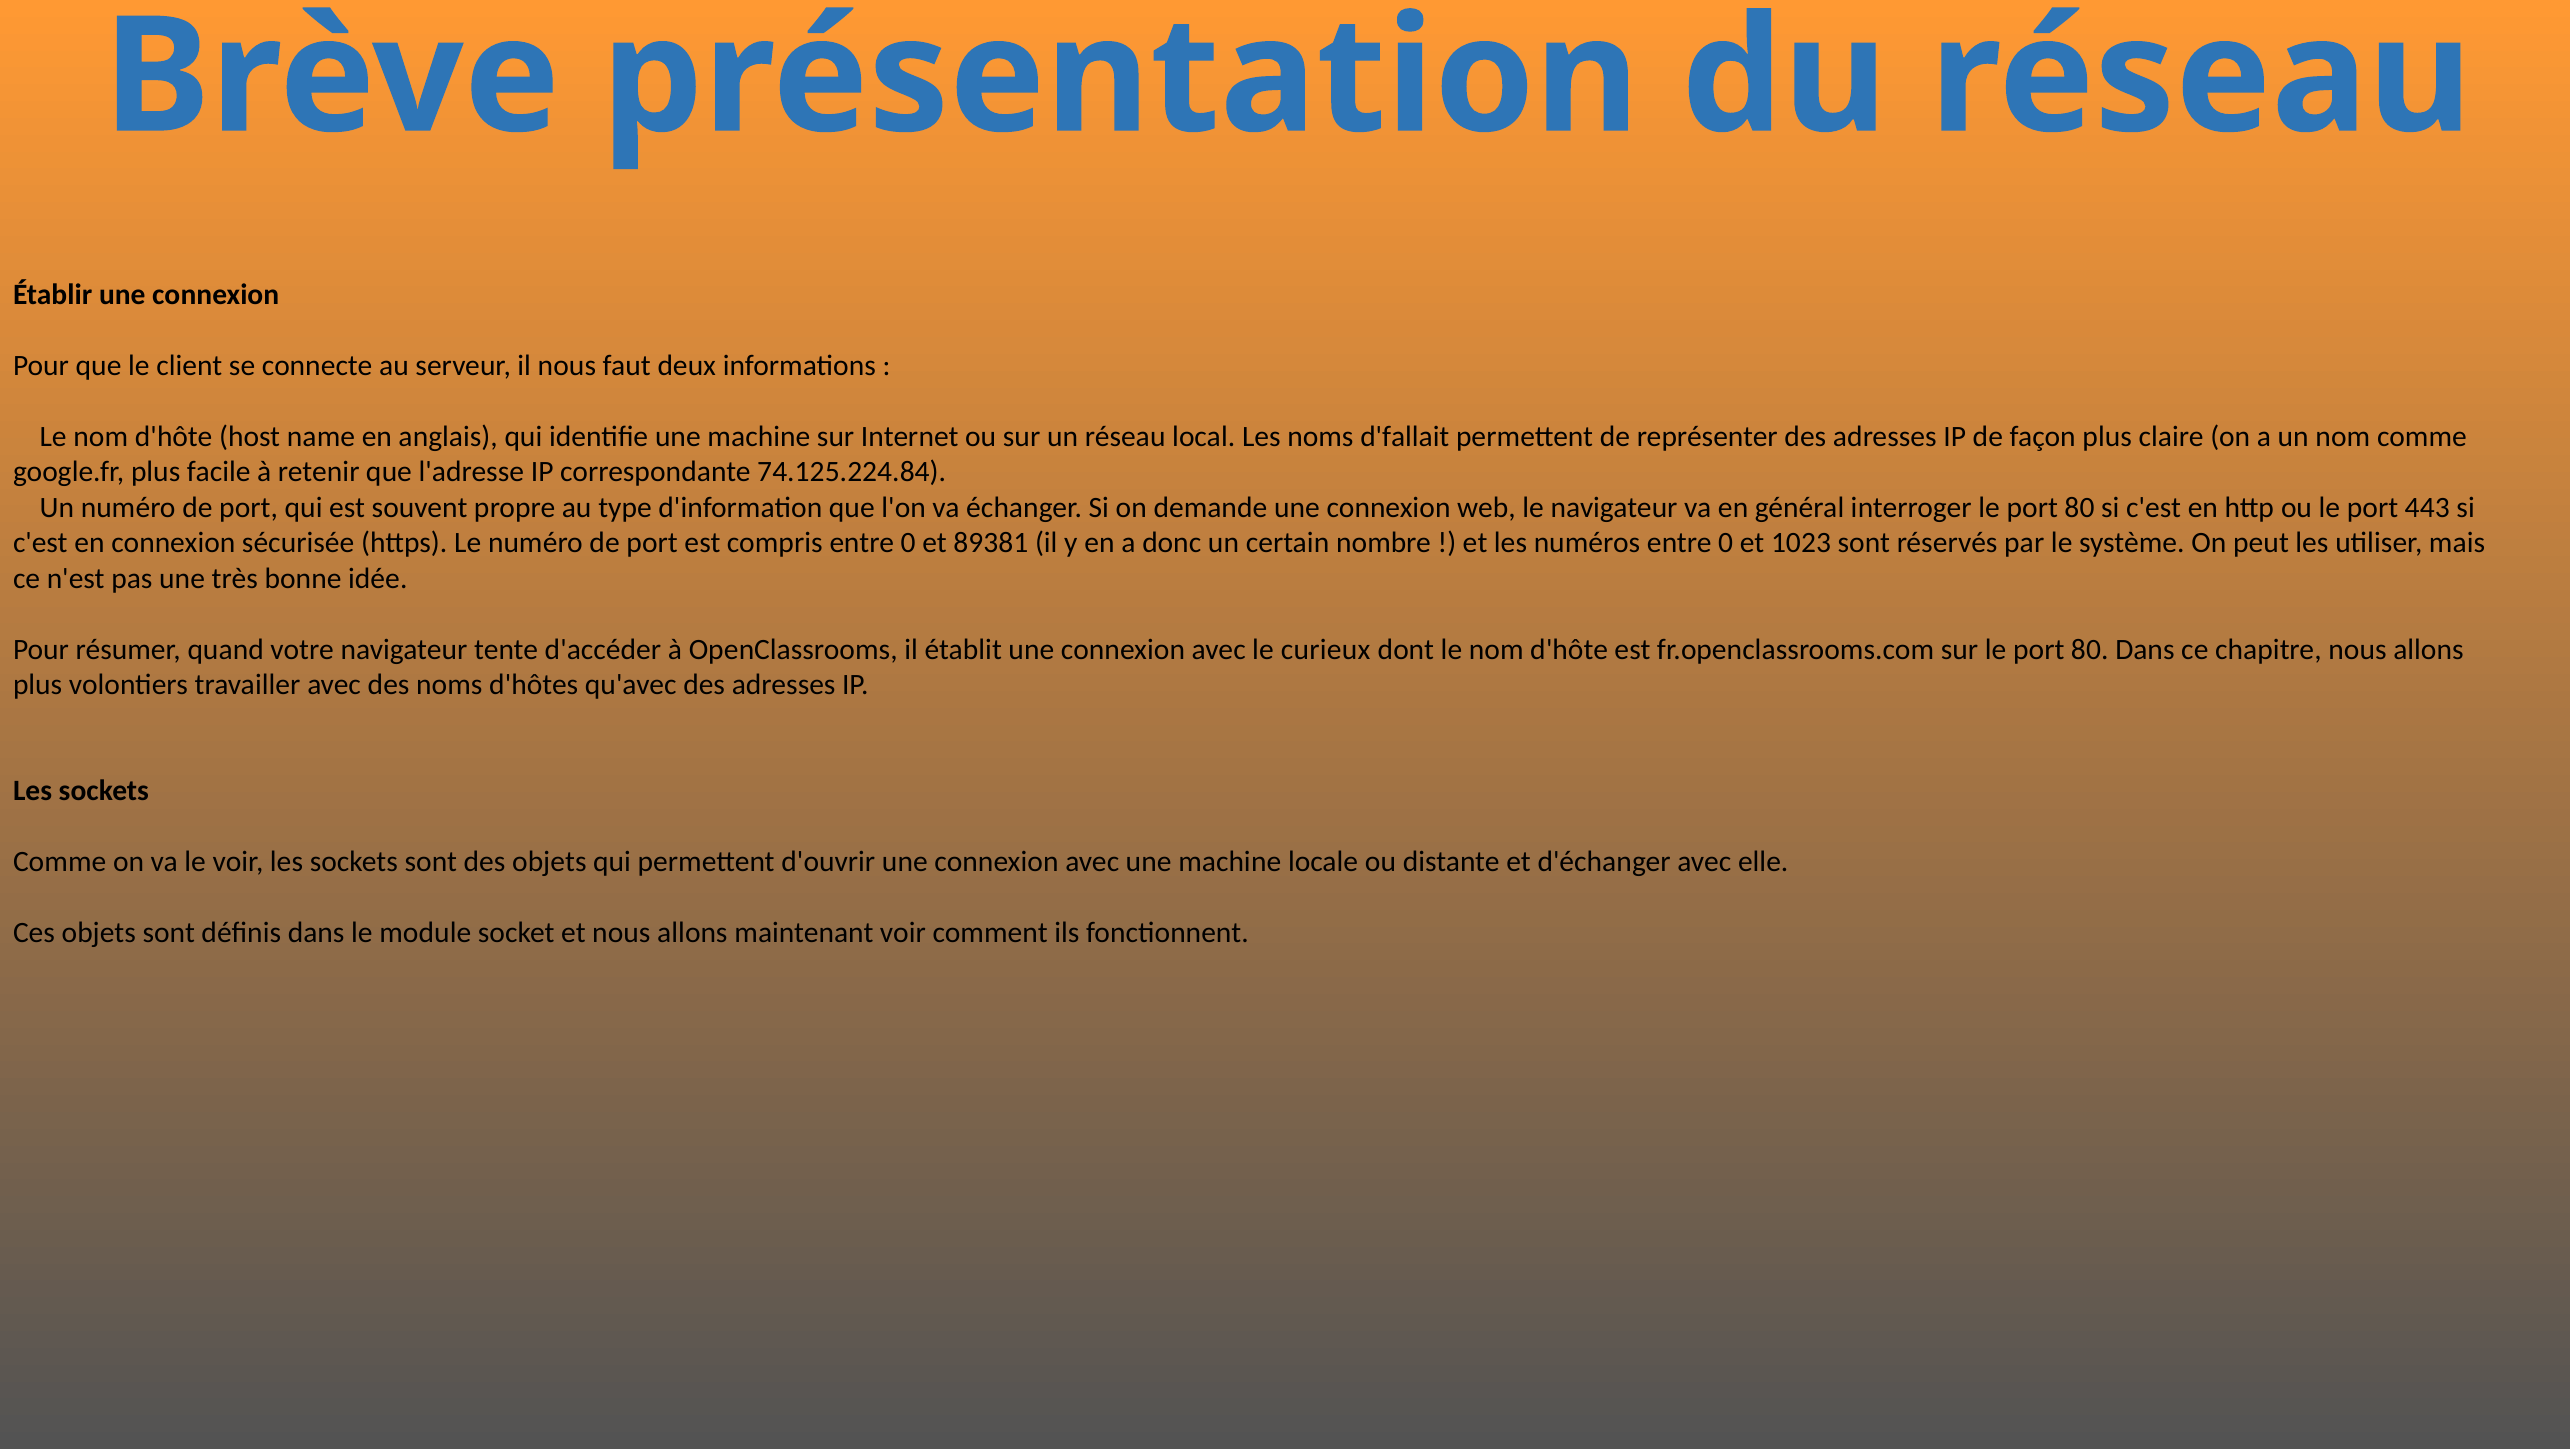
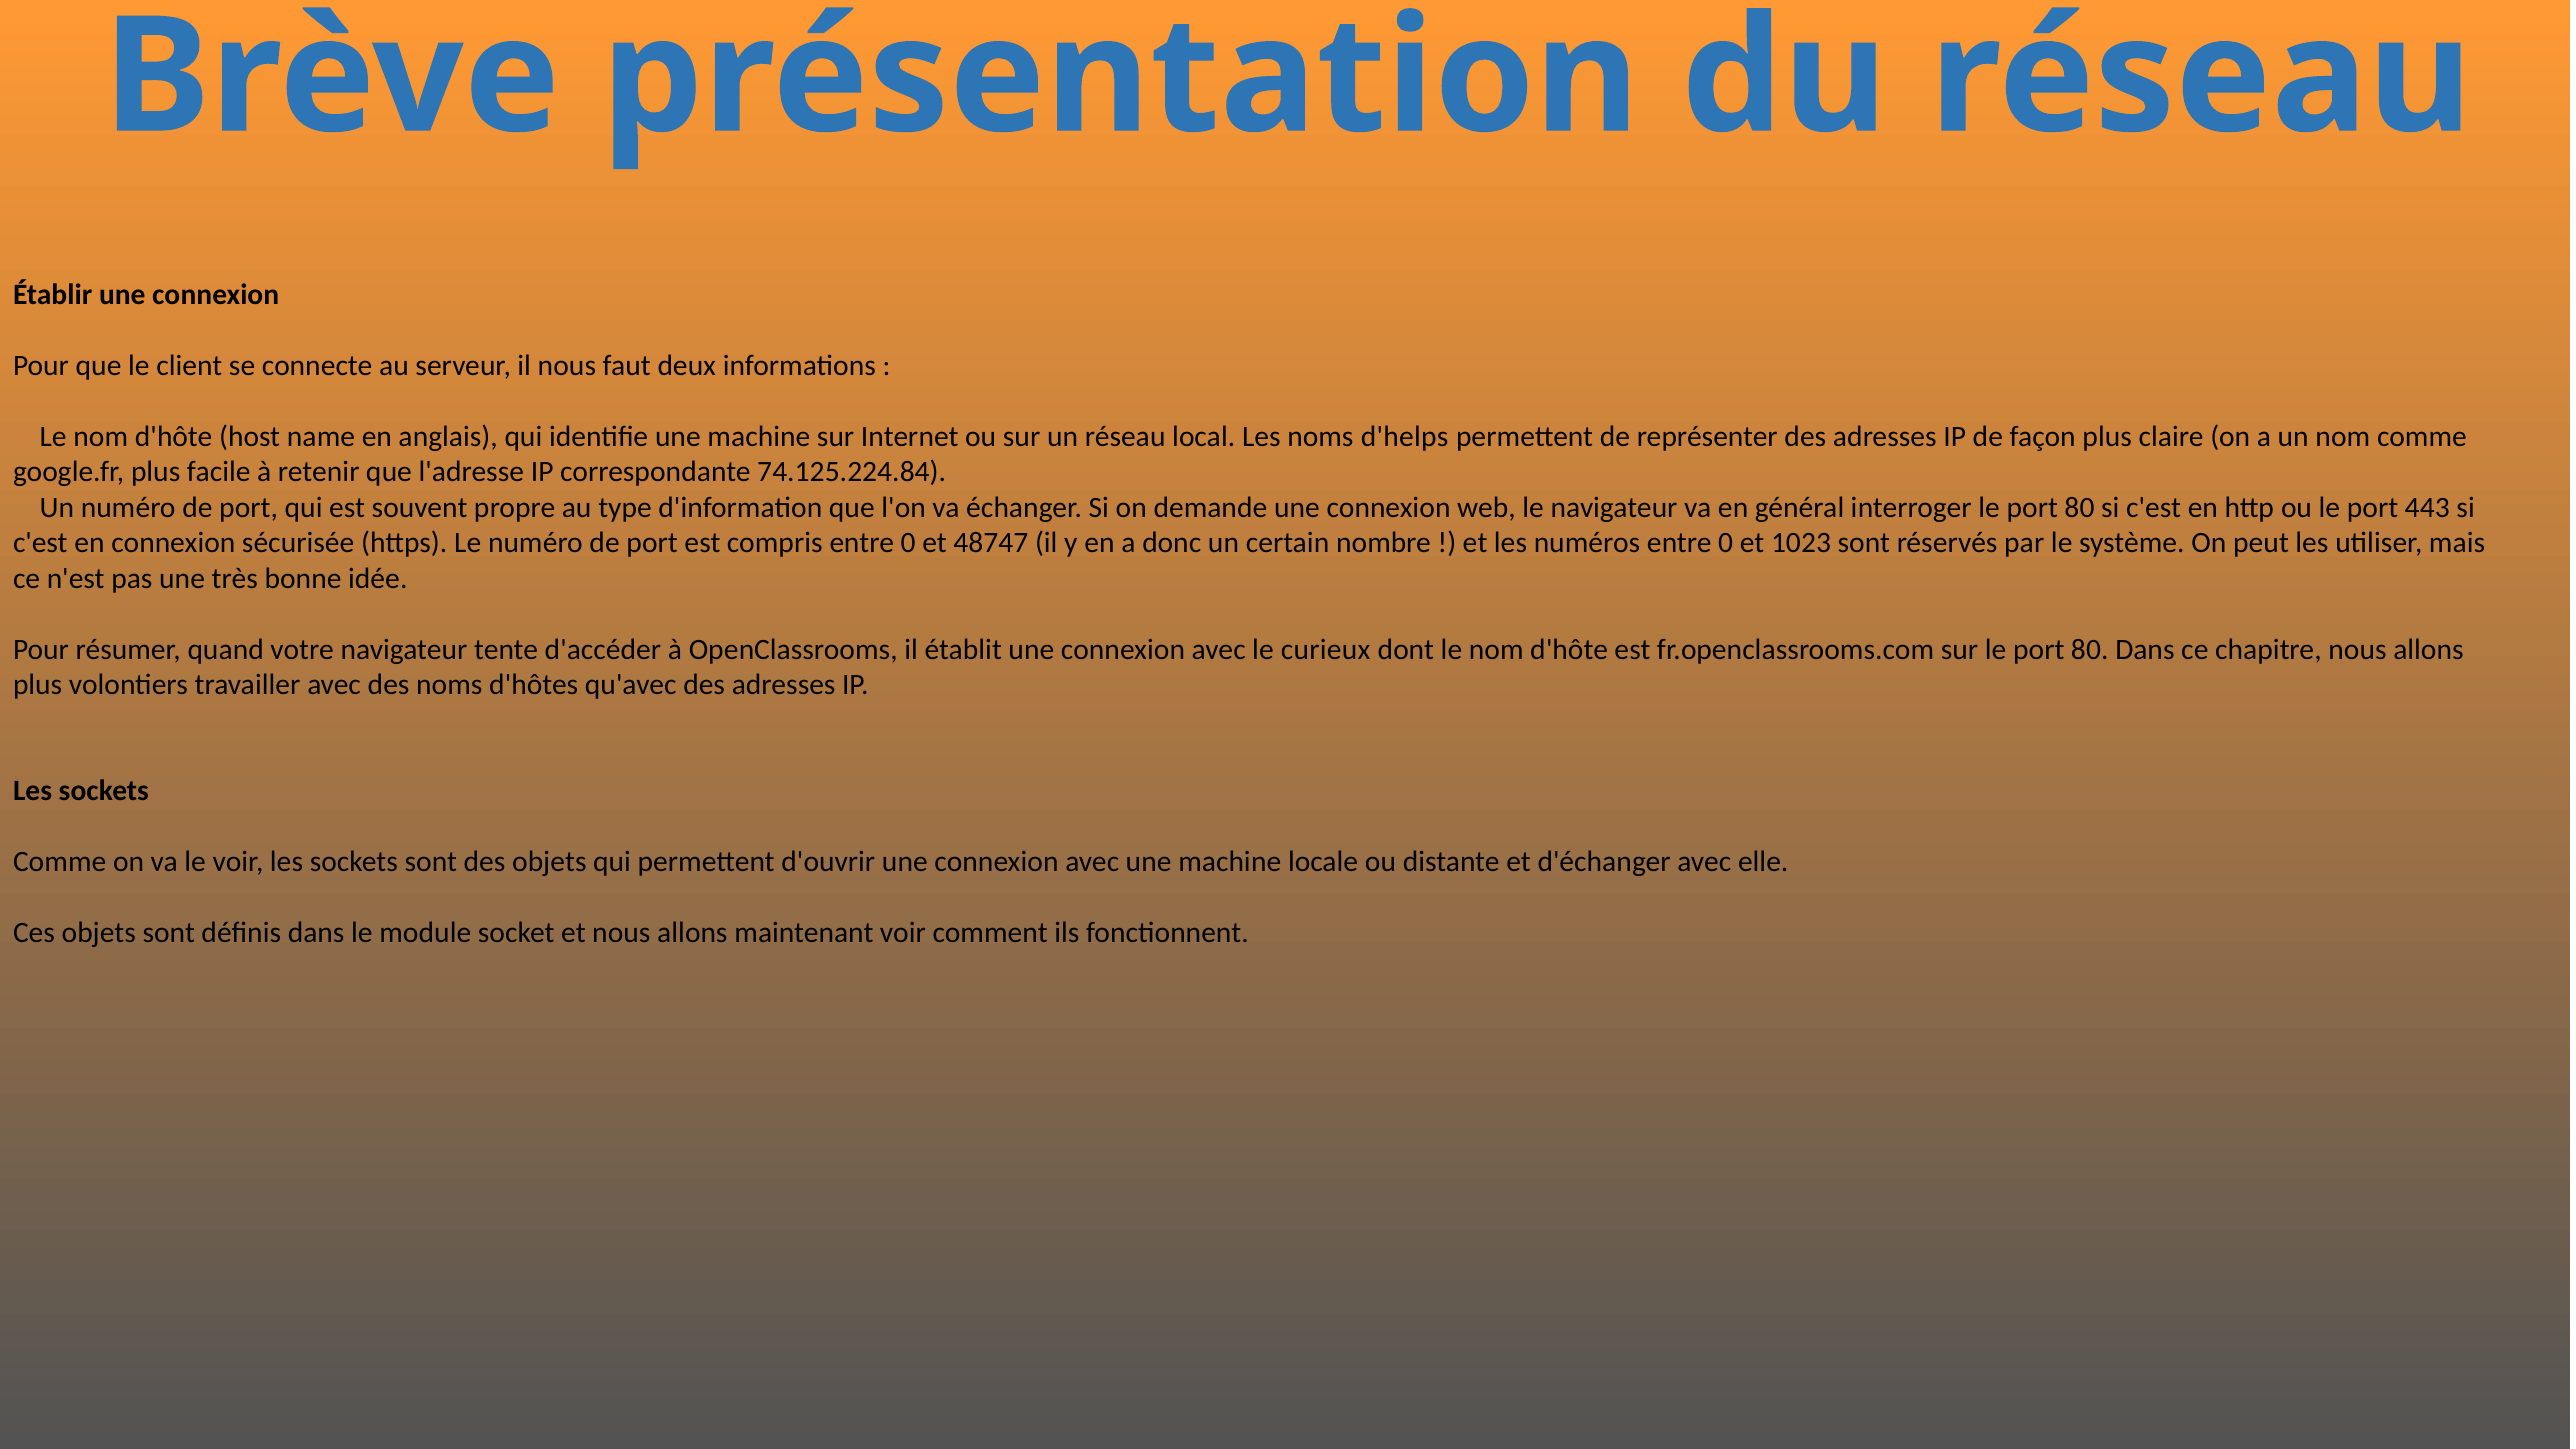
d'fallait: d'fallait -> d'helps
89381: 89381 -> 48747
